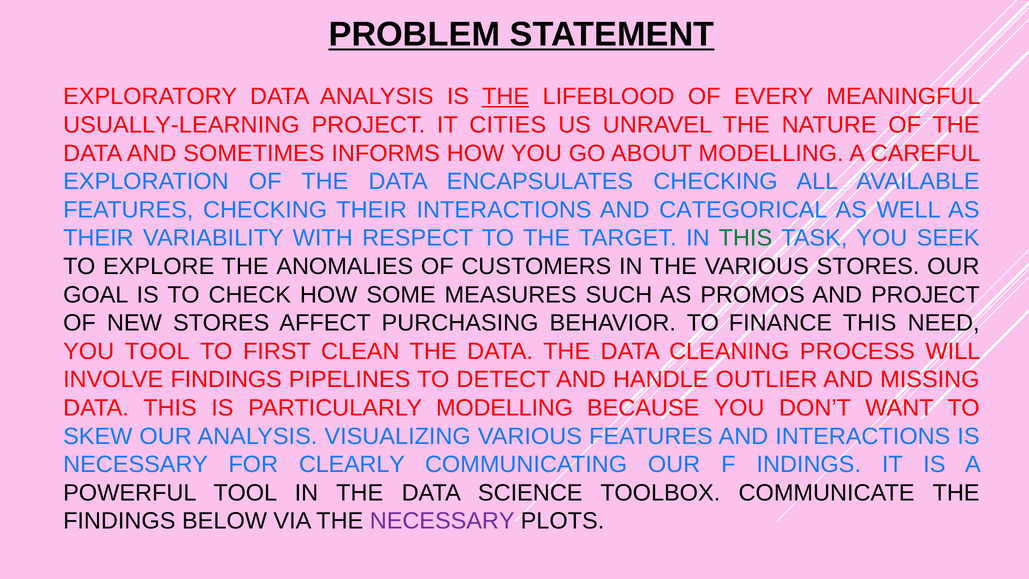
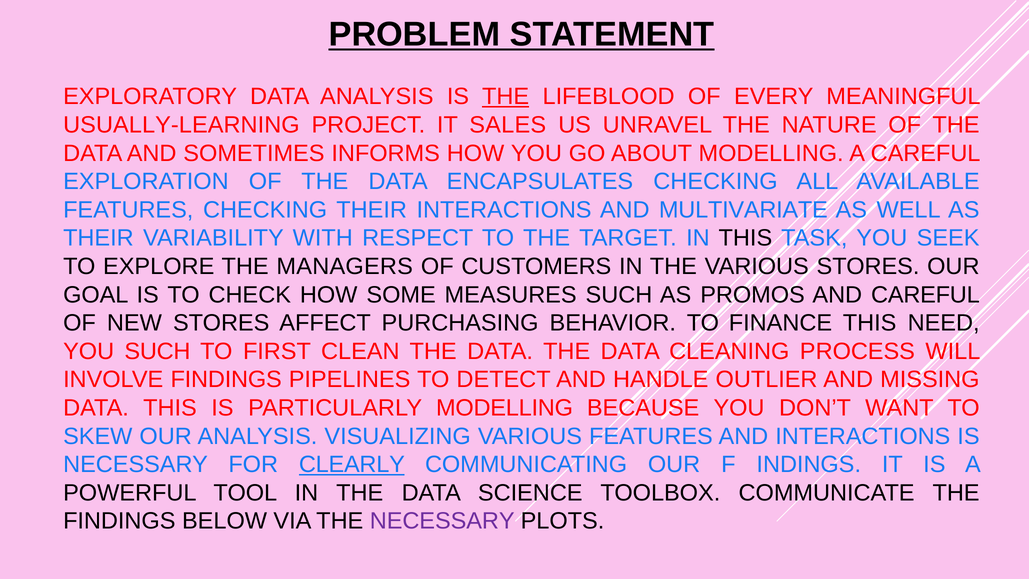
CITIES: CITIES -> SALES
CATEGORICAL: CATEGORICAL -> MULTIVARIATE
THIS at (745, 238) colour: green -> black
ANOMALIES: ANOMALIES -> MANAGERS
AND PROJECT: PROJECT -> CAREFUL
YOU TOOL: TOOL -> SUCH
CLEARLY underline: none -> present
